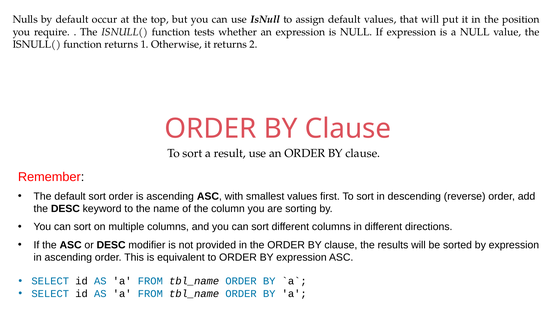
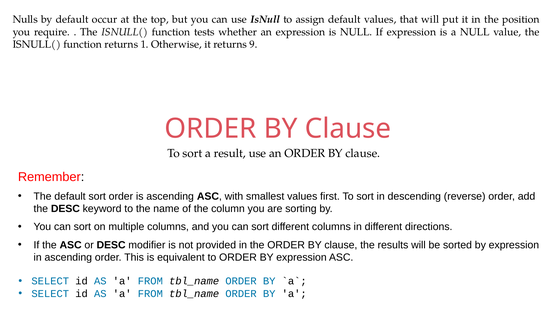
2: 2 -> 9
